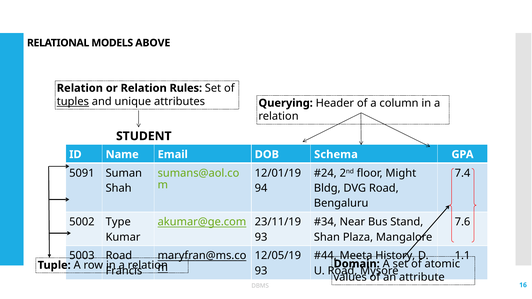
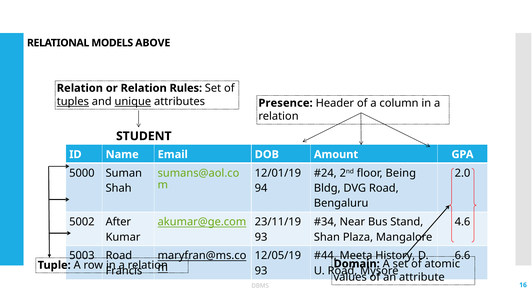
unique underline: none -> present
Querying: Querying -> Presence
Schema: Schema -> Amount
5091: 5091 -> 5000
Might: Might -> Being
7.4: 7.4 -> 2.0
Type: Type -> After
7.6: 7.6 -> 4.6
1.1: 1.1 -> 6.6
